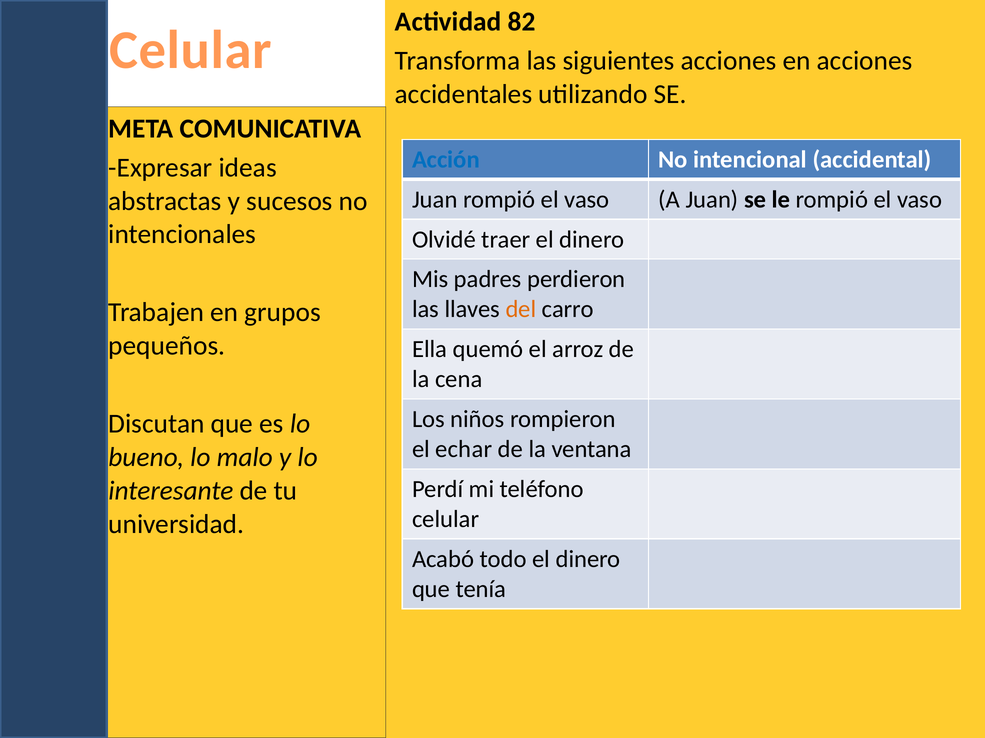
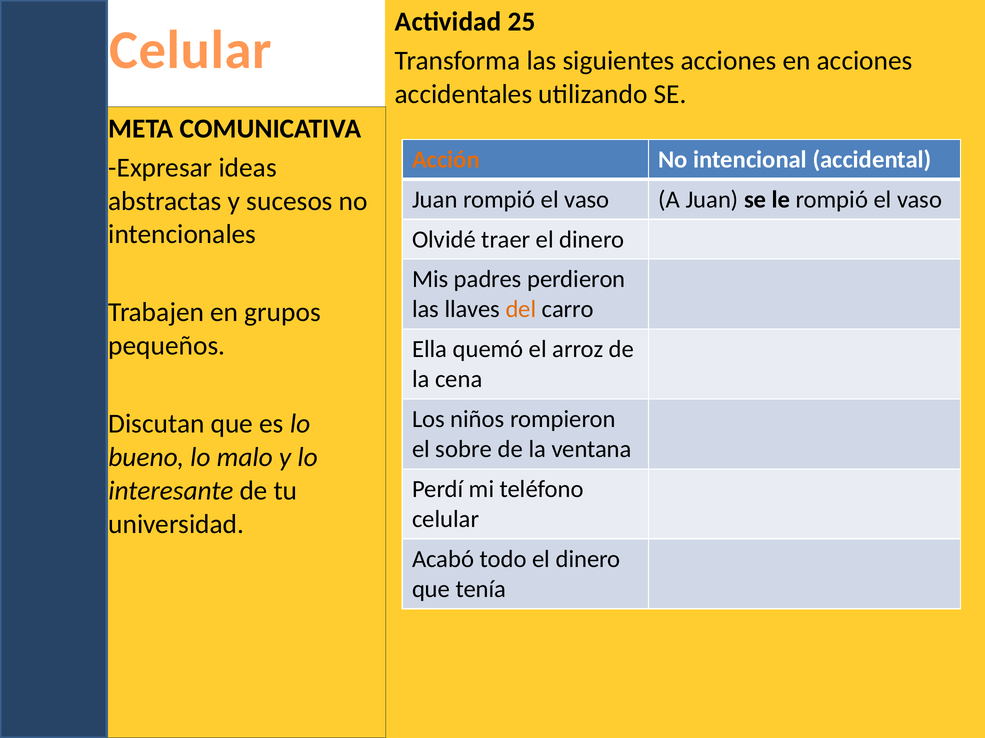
82: 82 -> 25
Acción colour: blue -> orange
echar: echar -> sobre
